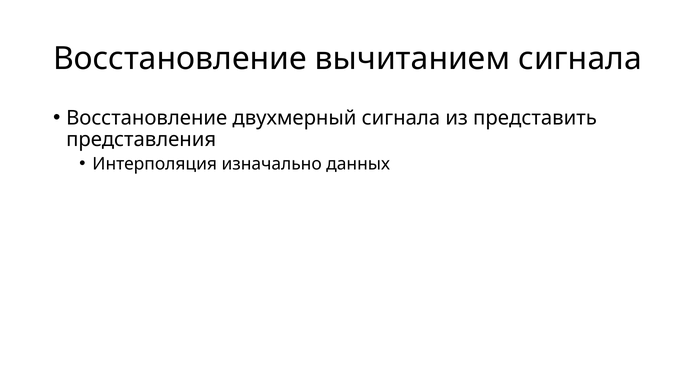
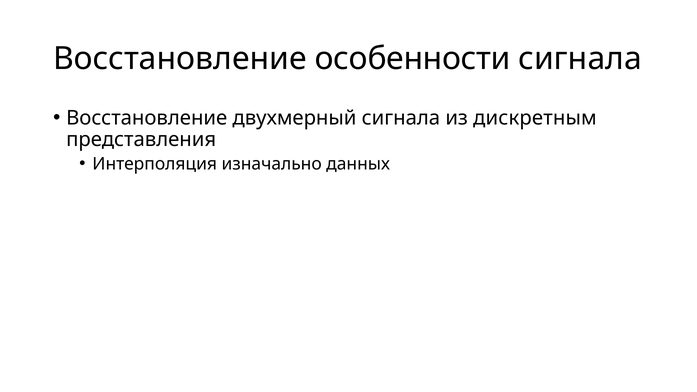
вычитанием: вычитанием -> особенности
представить: представить -> дискретным
